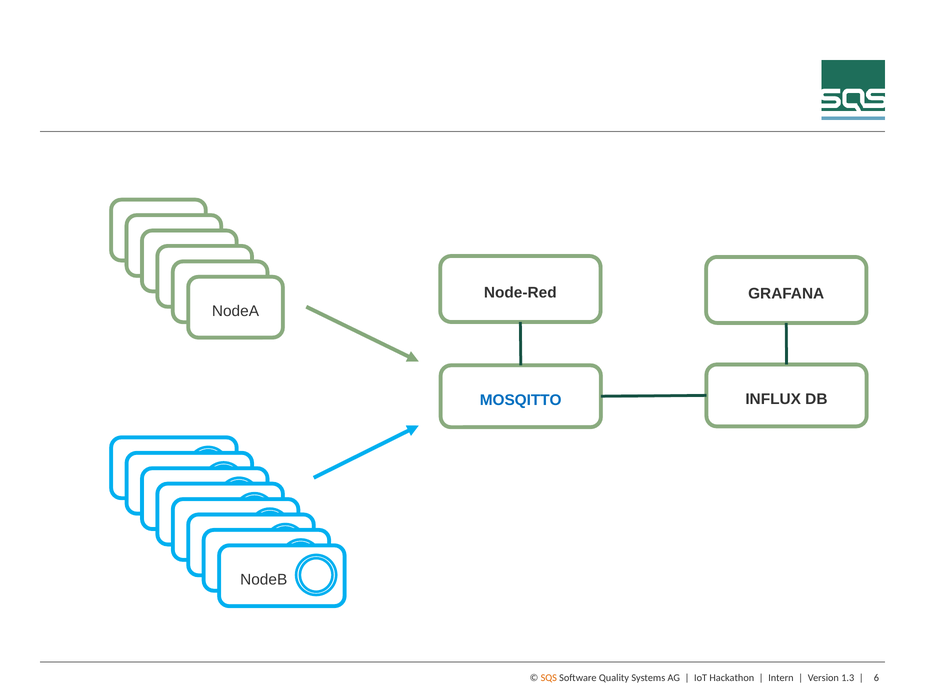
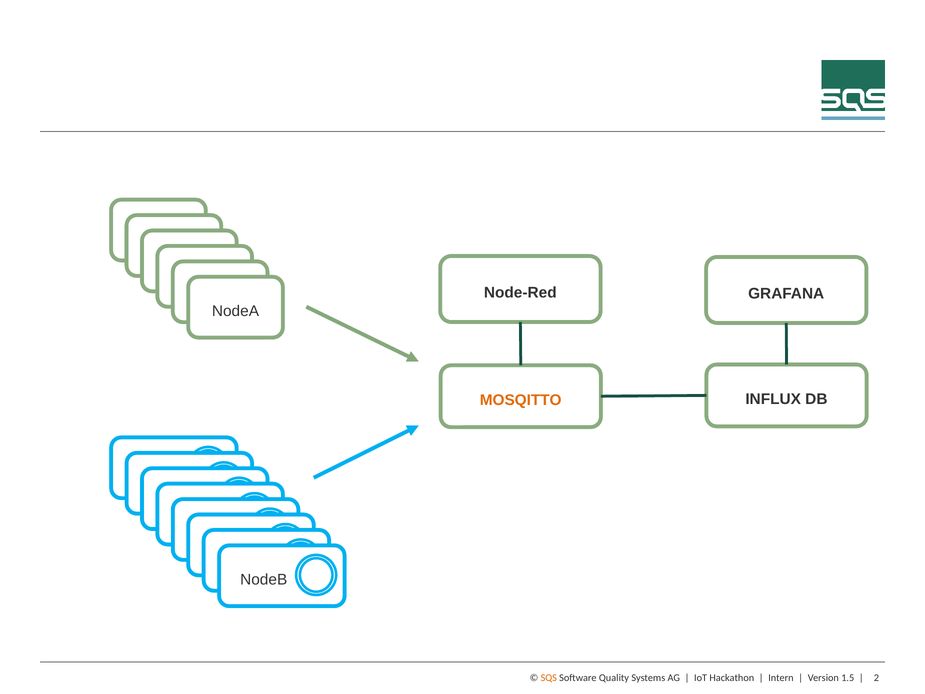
MOSQITTO colour: blue -> orange
1.3: 1.3 -> 1.5
6: 6 -> 2
